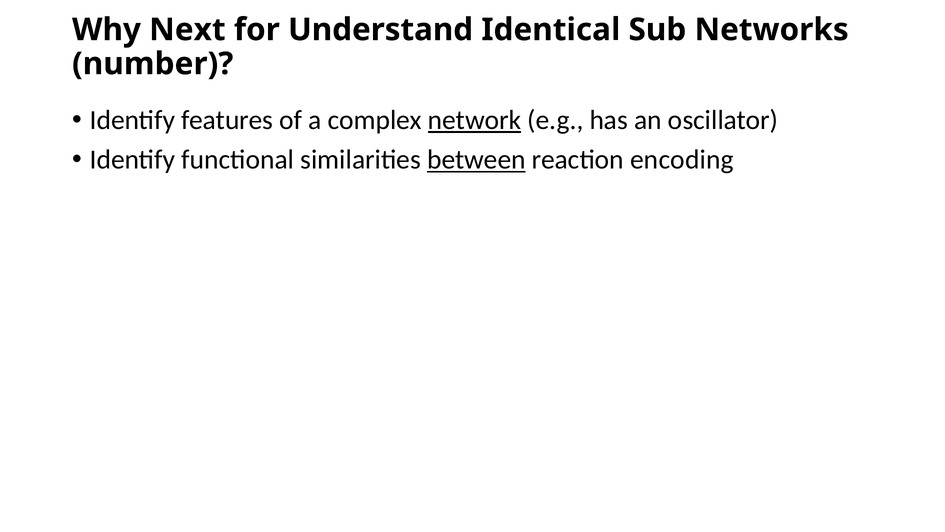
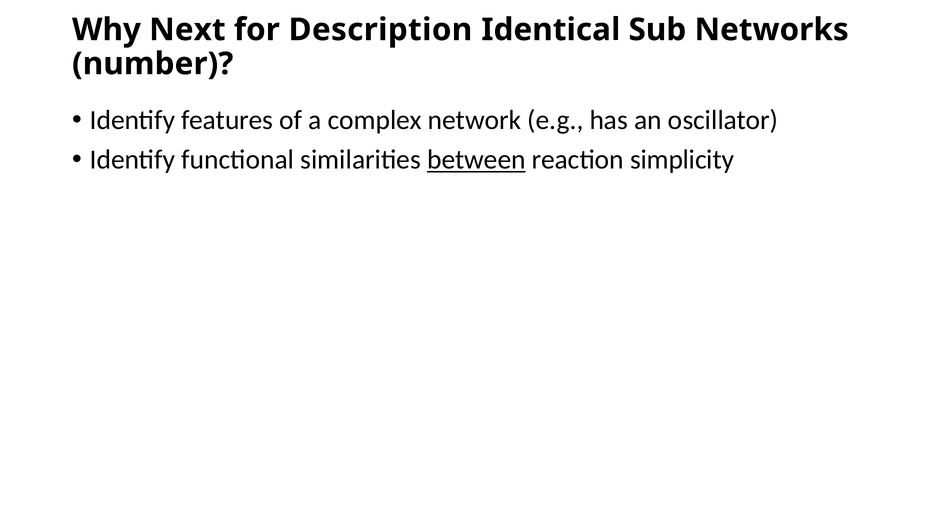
Understand: Understand -> Description
network underline: present -> none
encoding: encoding -> simplicity
